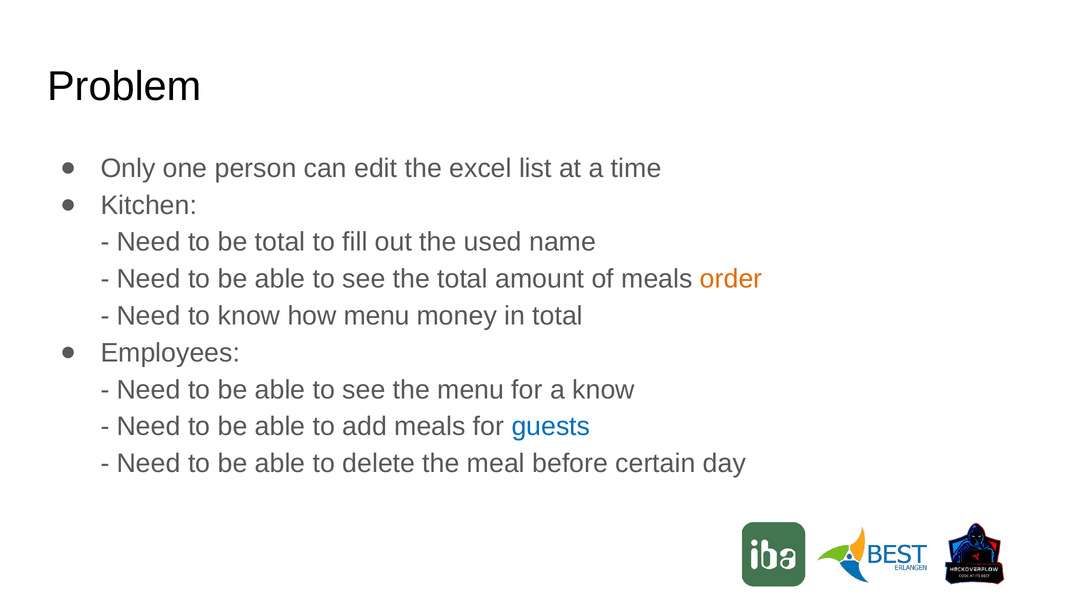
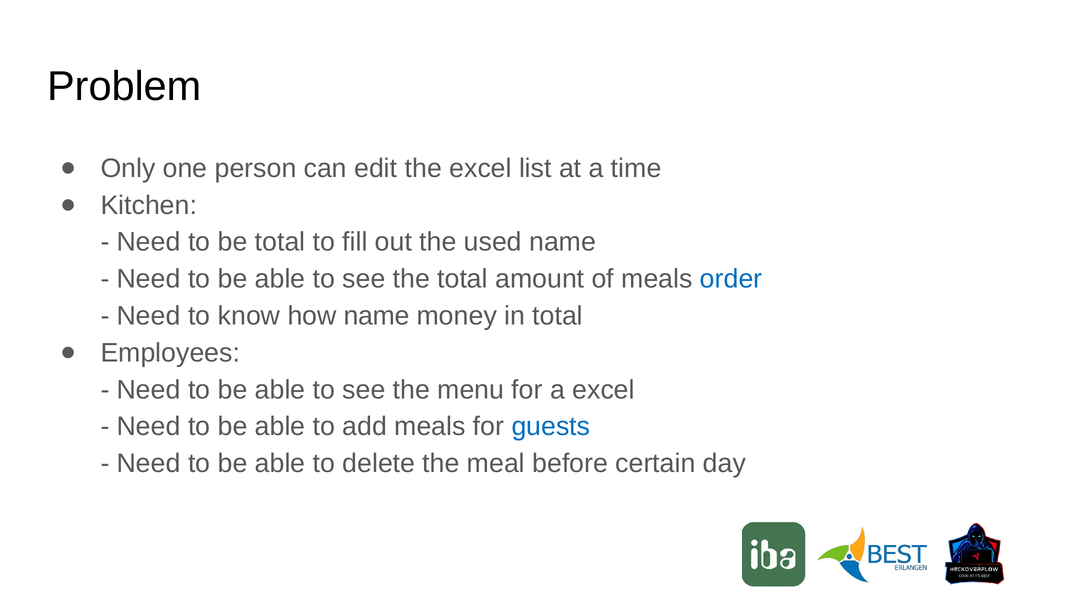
order colour: orange -> blue
how menu: menu -> name
a know: know -> excel
